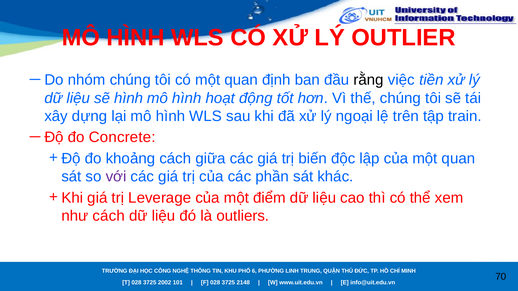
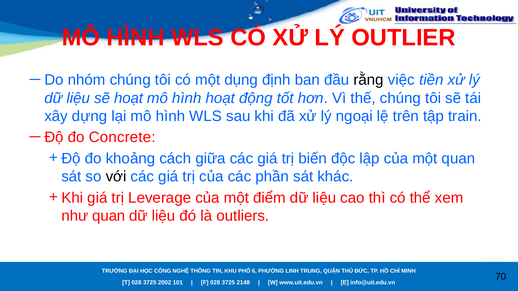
có một quan: quan -> dụng
sẽ hình: hình -> hoạt
với colour: purple -> black
như cách: cách -> quan
